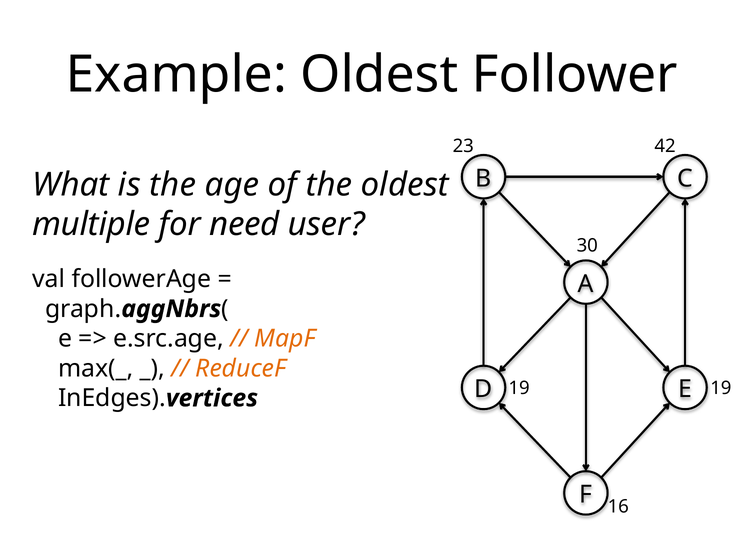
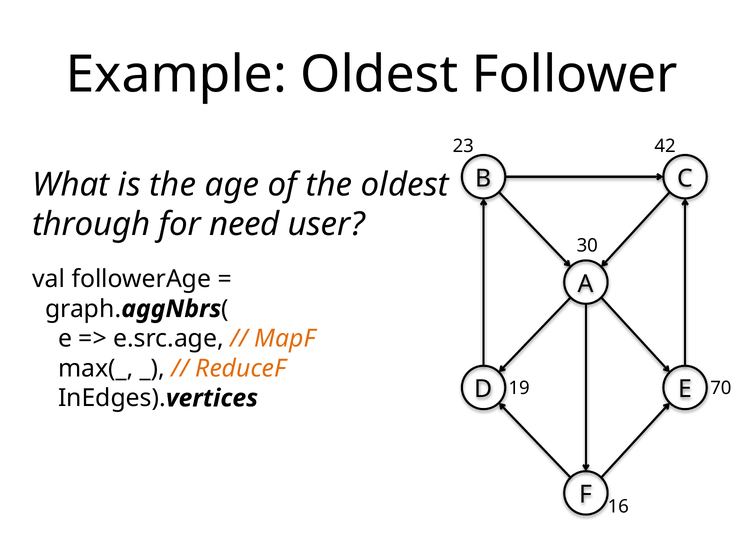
multiple: multiple -> through
19 19: 19 -> 70
